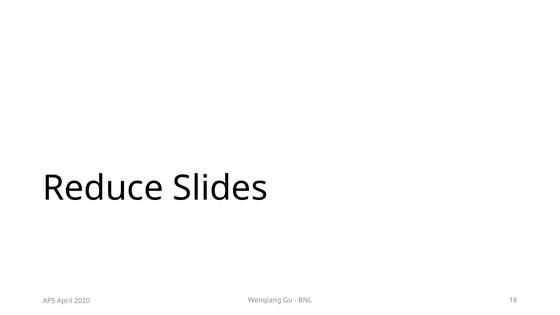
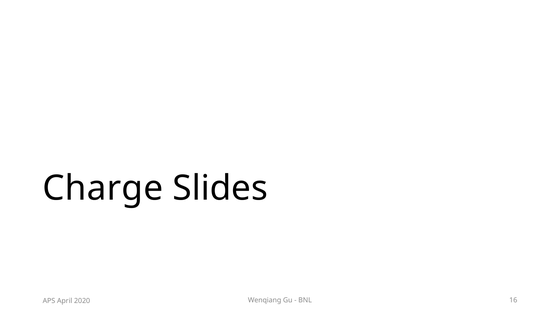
Reduce: Reduce -> Charge
